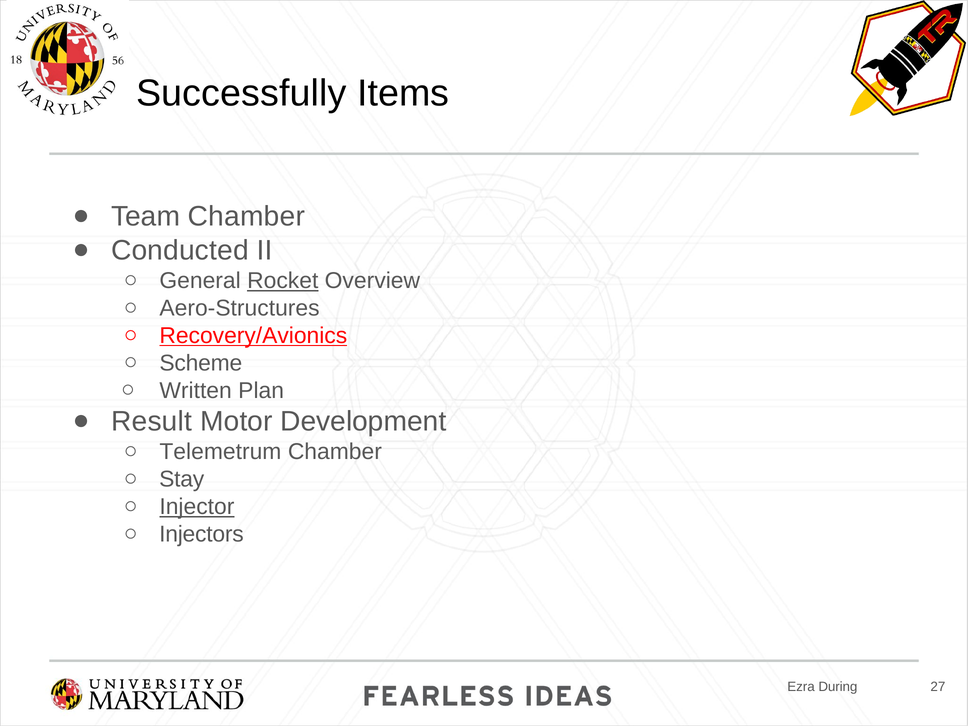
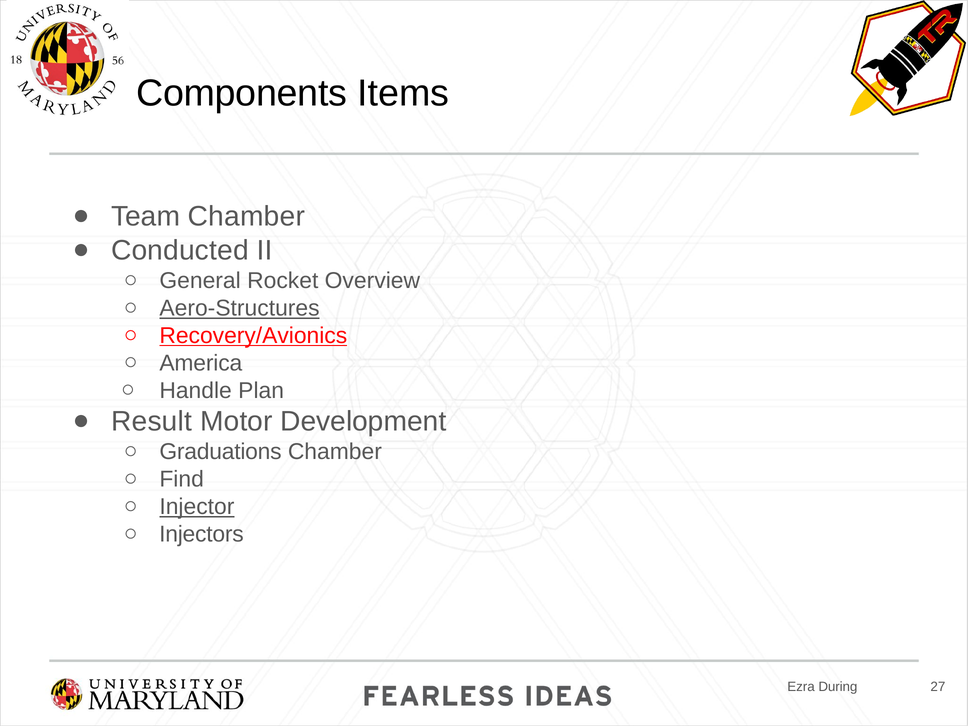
Successfully: Successfully -> Components
Rocket underline: present -> none
Aero-Structures underline: none -> present
Scheme: Scheme -> America
Written: Written -> Handle
Telemetrum: Telemetrum -> Graduations
Stay: Stay -> Find
